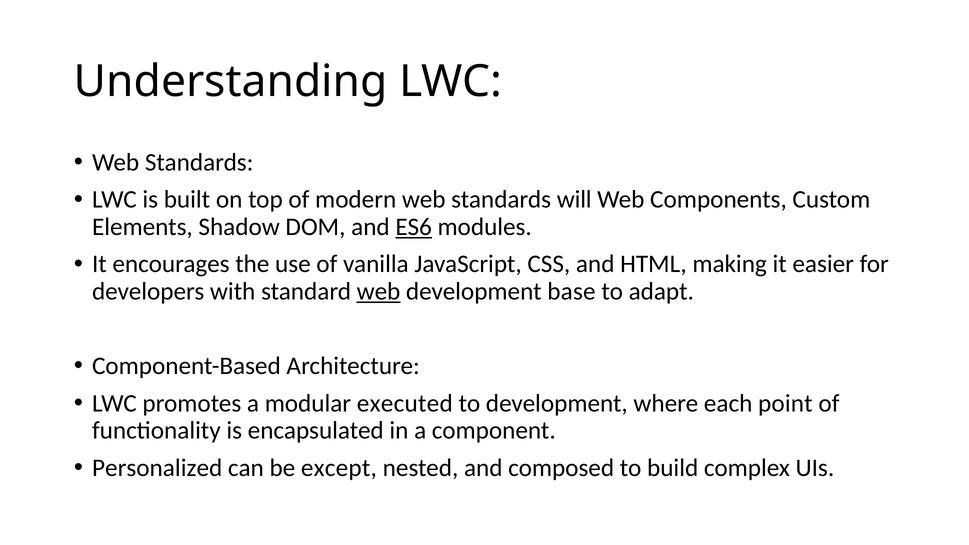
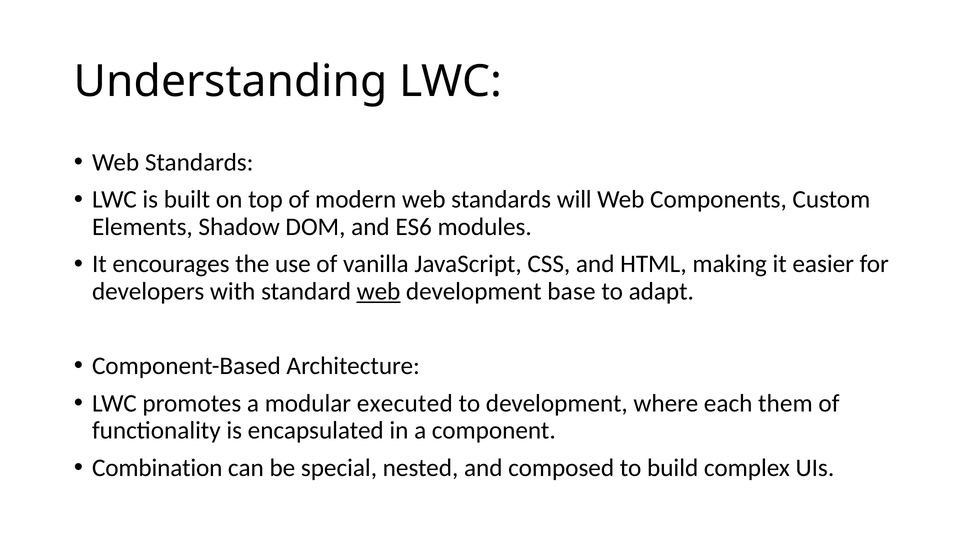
ES6 underline: present -> none
point: point -> them
Personalized: Personalized -> Combination
except: except -> special
